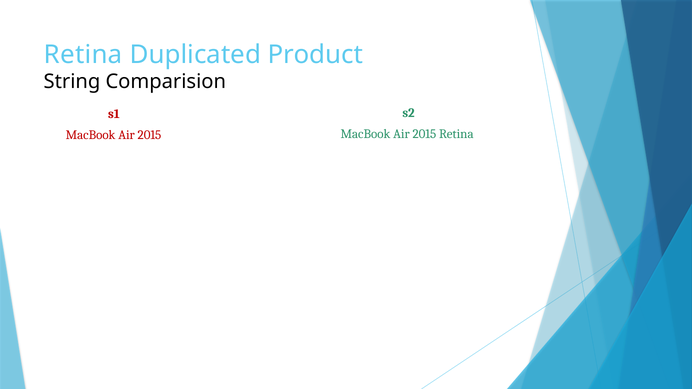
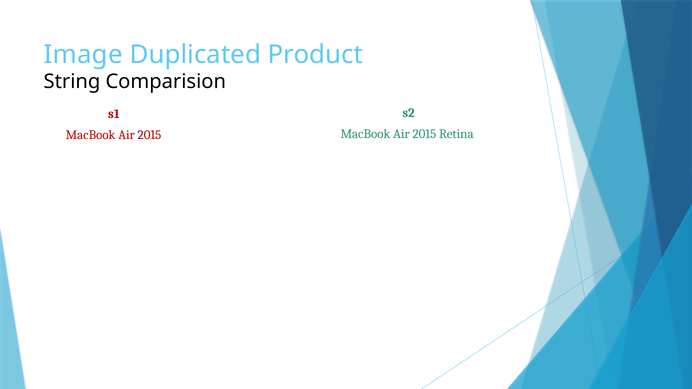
Retina at (83, 55): Retina -> Image
